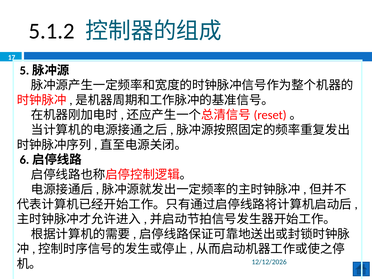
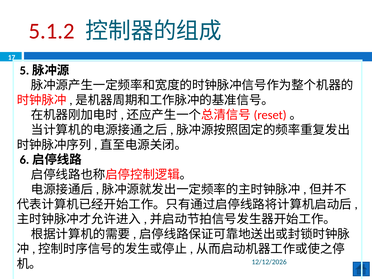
5.1.2 colour: black -> red
